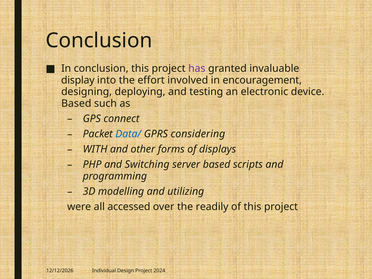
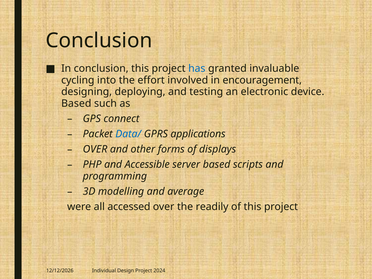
has colour: purple -> blue
display: display -> cycling
considering: considering -> applications
WITH at (95, 149): WITH -> OVER
Switching: Switching -> Accessible
utilizing: utilizing -> average
